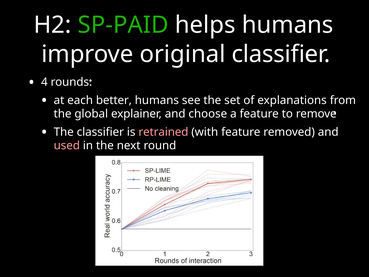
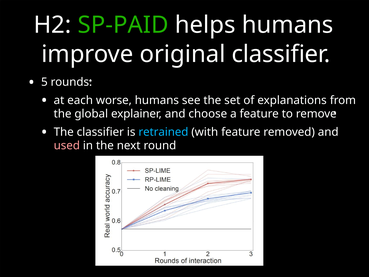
4: 4 -> 5
better: better -> worse
retrained colour: pink -> light blue
